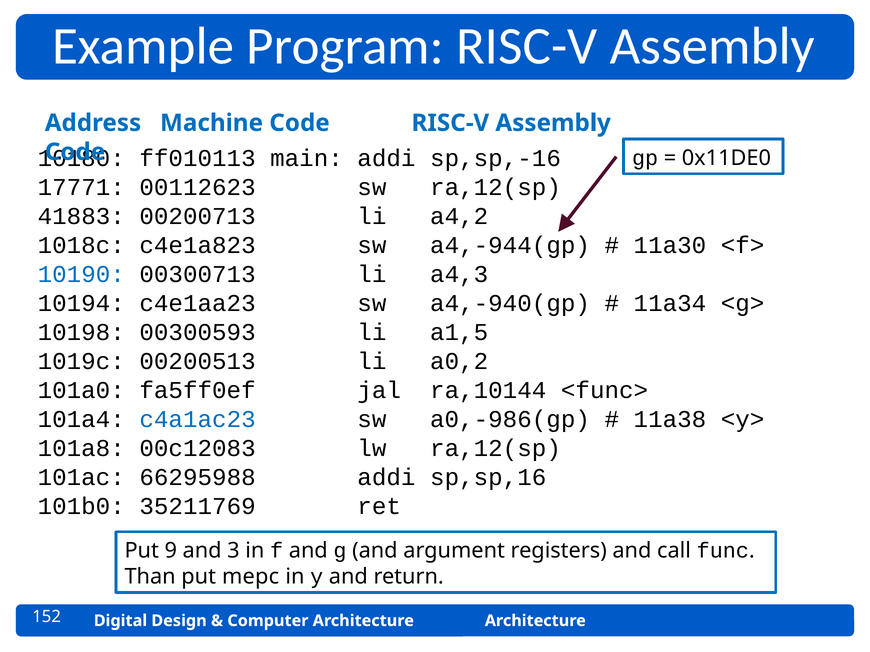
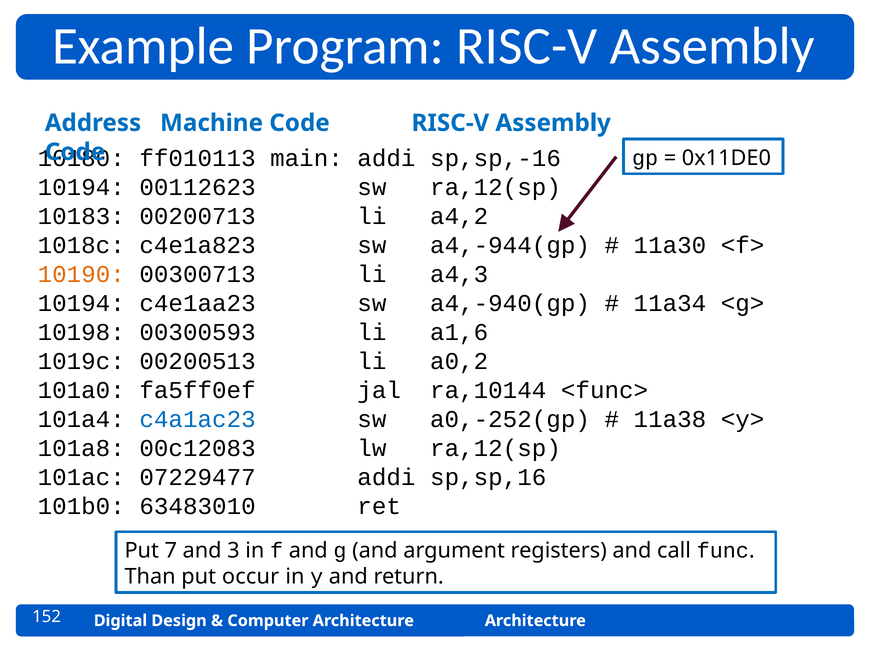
17771 at (81, 187): 17771 -> 10194
41883: 41883 -> 10183
10190 colour: blue -> orange
a1,5: a1,5 -> a1,6
a0,-986(gp: a0,-986(gp -> a0,-252(gp
66295988: 66295988 -> 07229477
35211769: 35211769 -> 63483010
9: 9 -> 7
mepc: mepc -> occur
